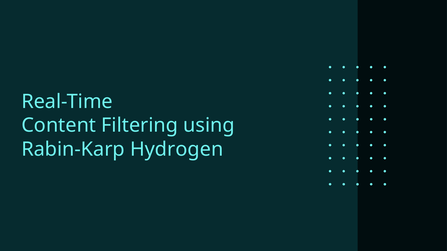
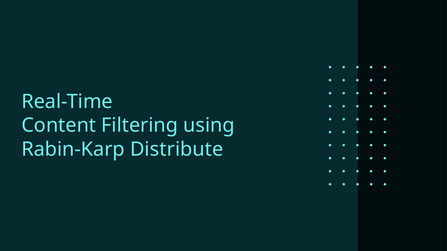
Hydrogen: Hydrogen -> Distribute
